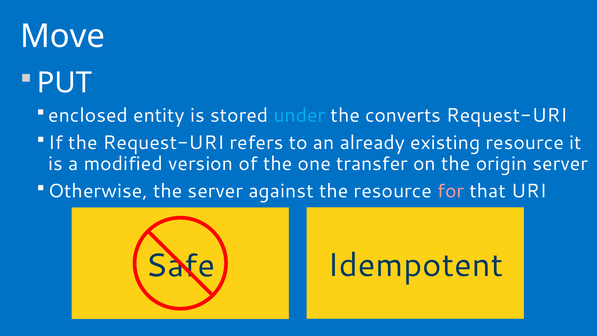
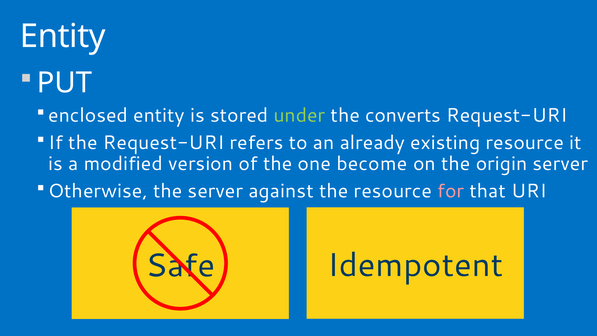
Move at (63, 36): Move -> Entity
under colour: light blue -> light green
transfer: transfer -> become
